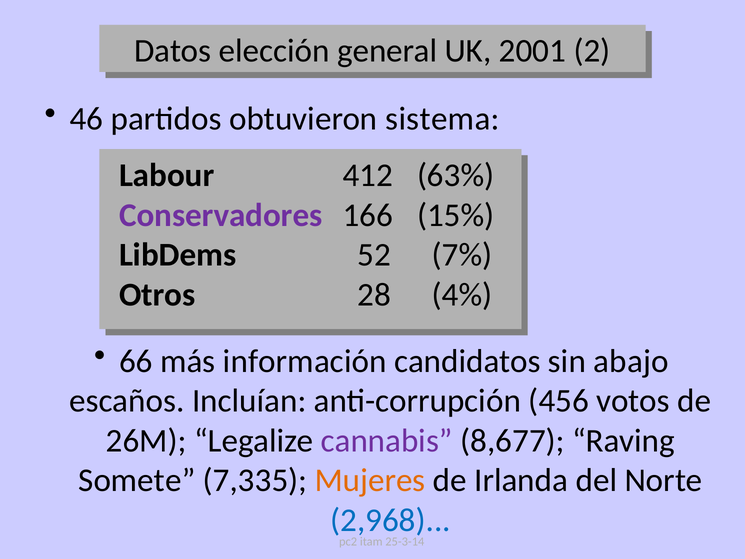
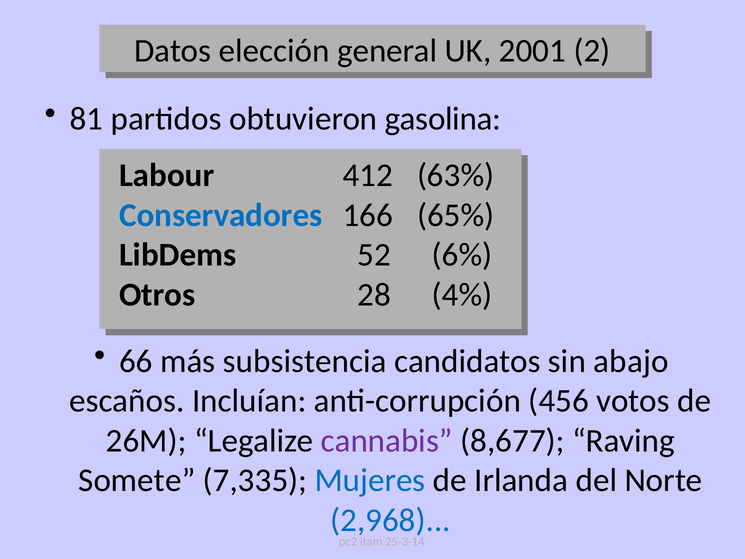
46: 46 -> 81
sistema: sistema -> gasolina
Conservadores colour: purple -> blue
15%: 15% -> 65%
7%: 7% -> 6%
información: información -> subsistencia
Mujeres colour: orange -> blue
